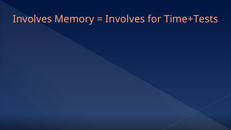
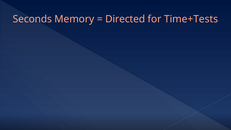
Involves at (32, 19): Involves -> Seconds
Involves at (125, 19): Involves -> Directed
